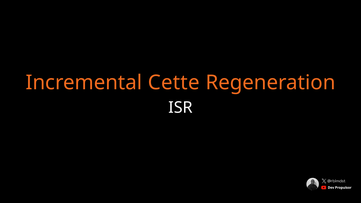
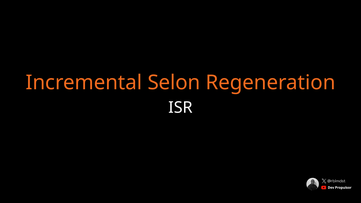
Cette: Cette -> Selon
